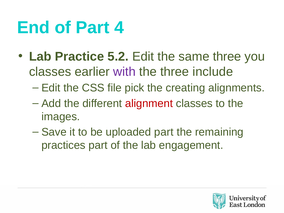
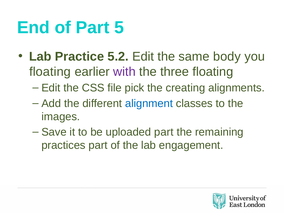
4: 4 -> 5
same three: three -> body
classes at (50, 72): classes -> floating
three include: include -> floating
alignment colour: red -> blue
